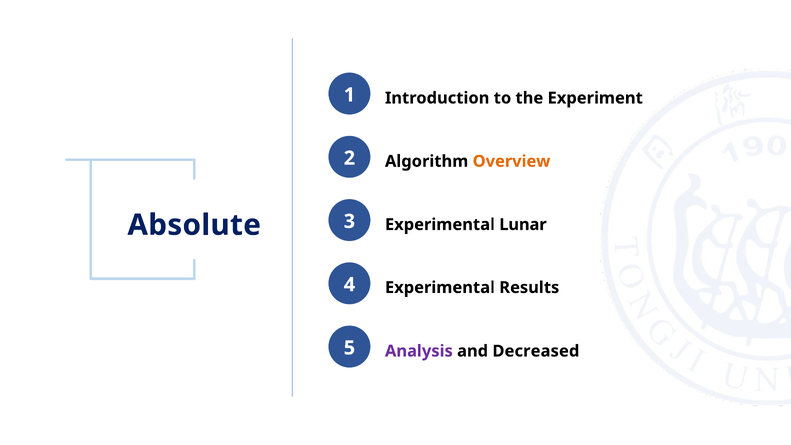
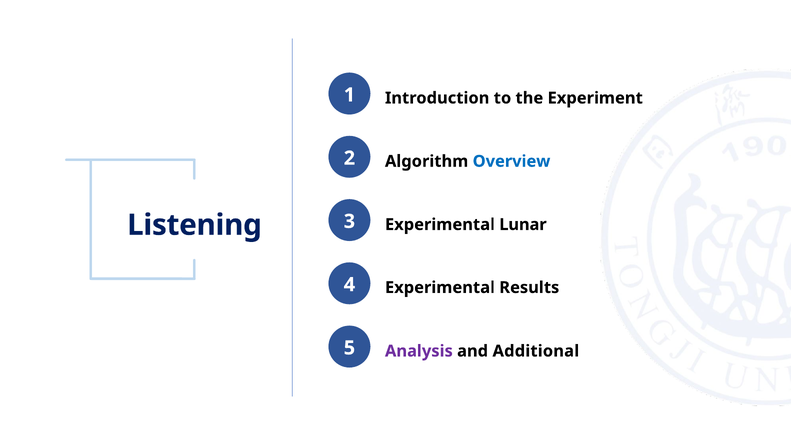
Overview colour: orange -> blue
Absolute: Absolute -> Listening
Decreased: Decreased -> Additional
